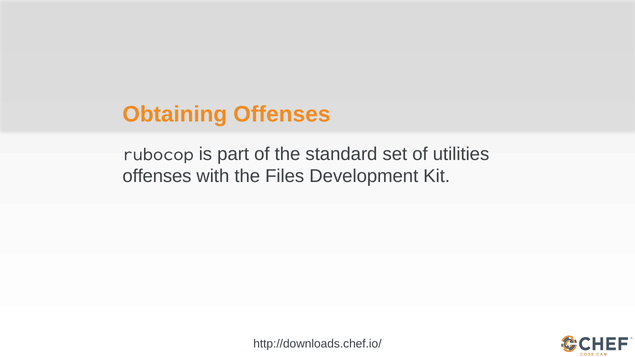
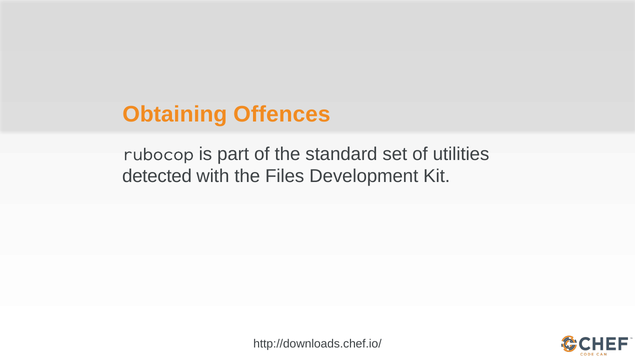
Obtaining Offenses: Offenses -> Offences
offenses at (157, 176): offenses -> detected
